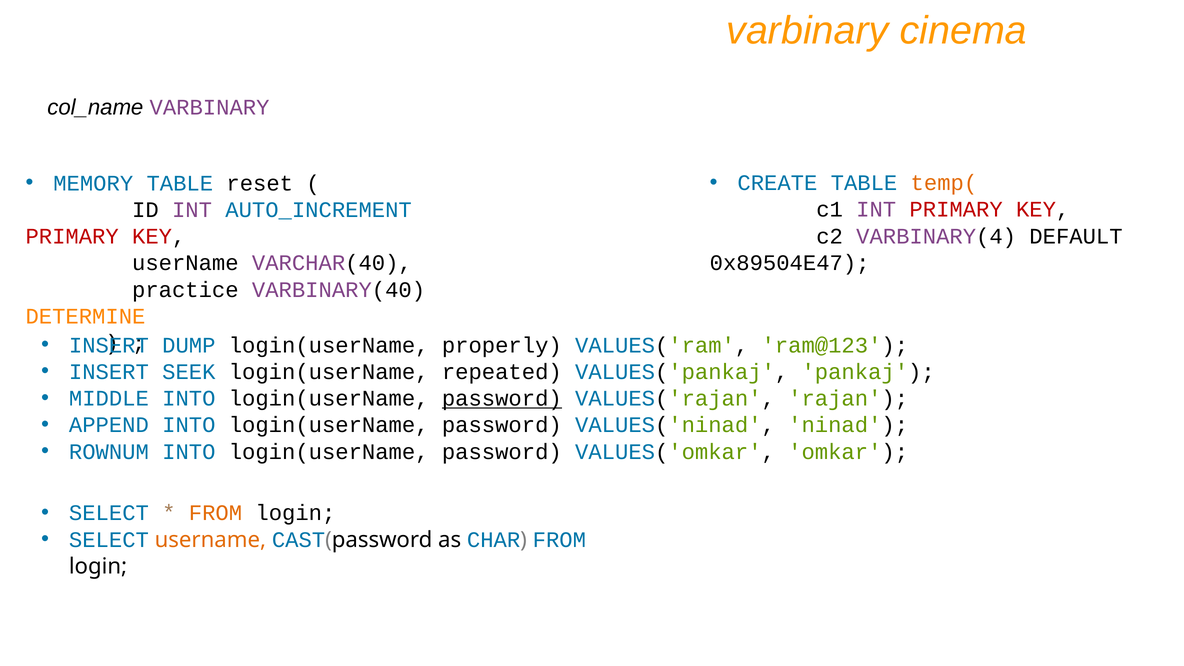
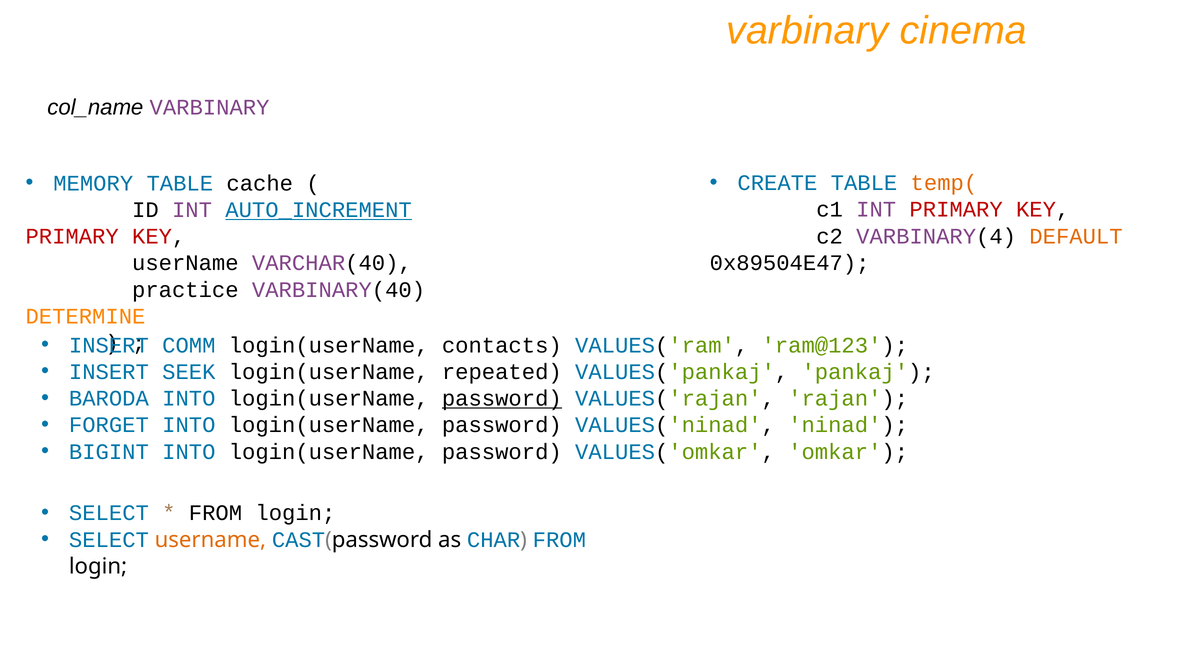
reset: reset -> cache
AUTO_INCREMENT underline: none -> present
DEFAULT colour: black -> orange
DUMP: DUMP -> COMM
properly: properly -> contacts
MIDDLE: MIDDLE -> BARODA
APPEND: APPEND -> FORGET
ROWNUM: ROWNUM -> BIGINT
FROM at (215, 513) colour: orange -> black
